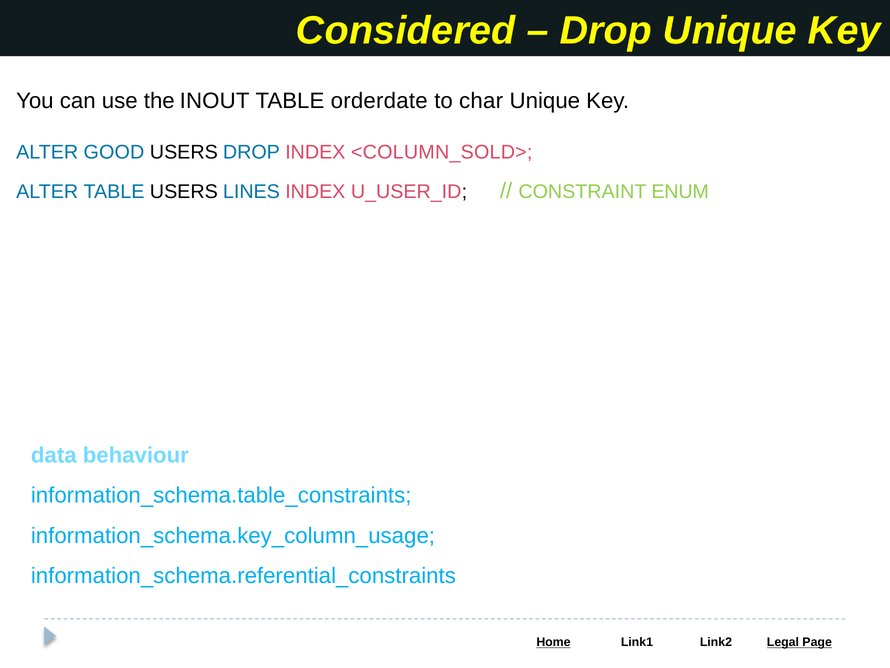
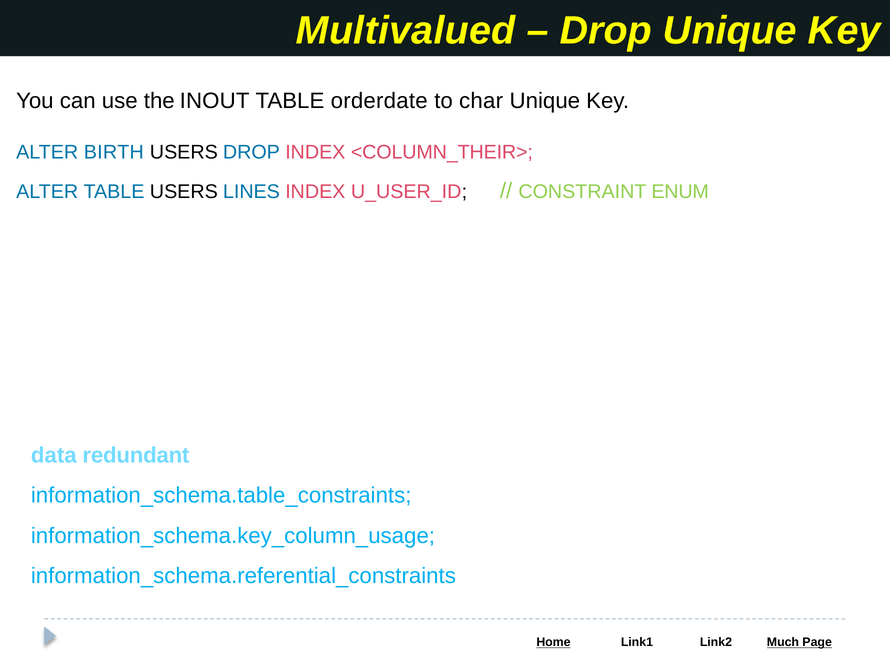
Considered: Considered -> Multivalued
GOOD: GOOD -> BIRTH
<COLUMN_SOLD>: <COLUMN_SOLD> -> <COLUMN_THEIR>
behaviour: behaviour -> redundant
Legal: Legal -> Much
